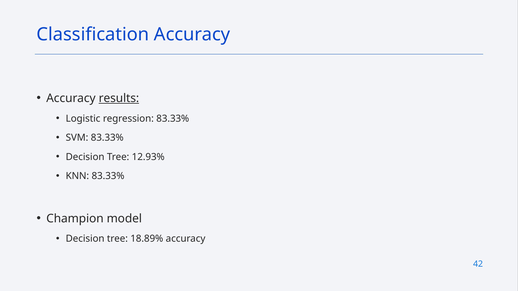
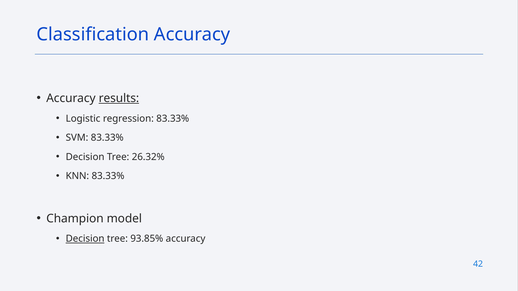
12.93%: 12.93% -> 26.32%
Decision at (85, 239) underline: none -> present
18.89%: 18.89% -> 93.85%
